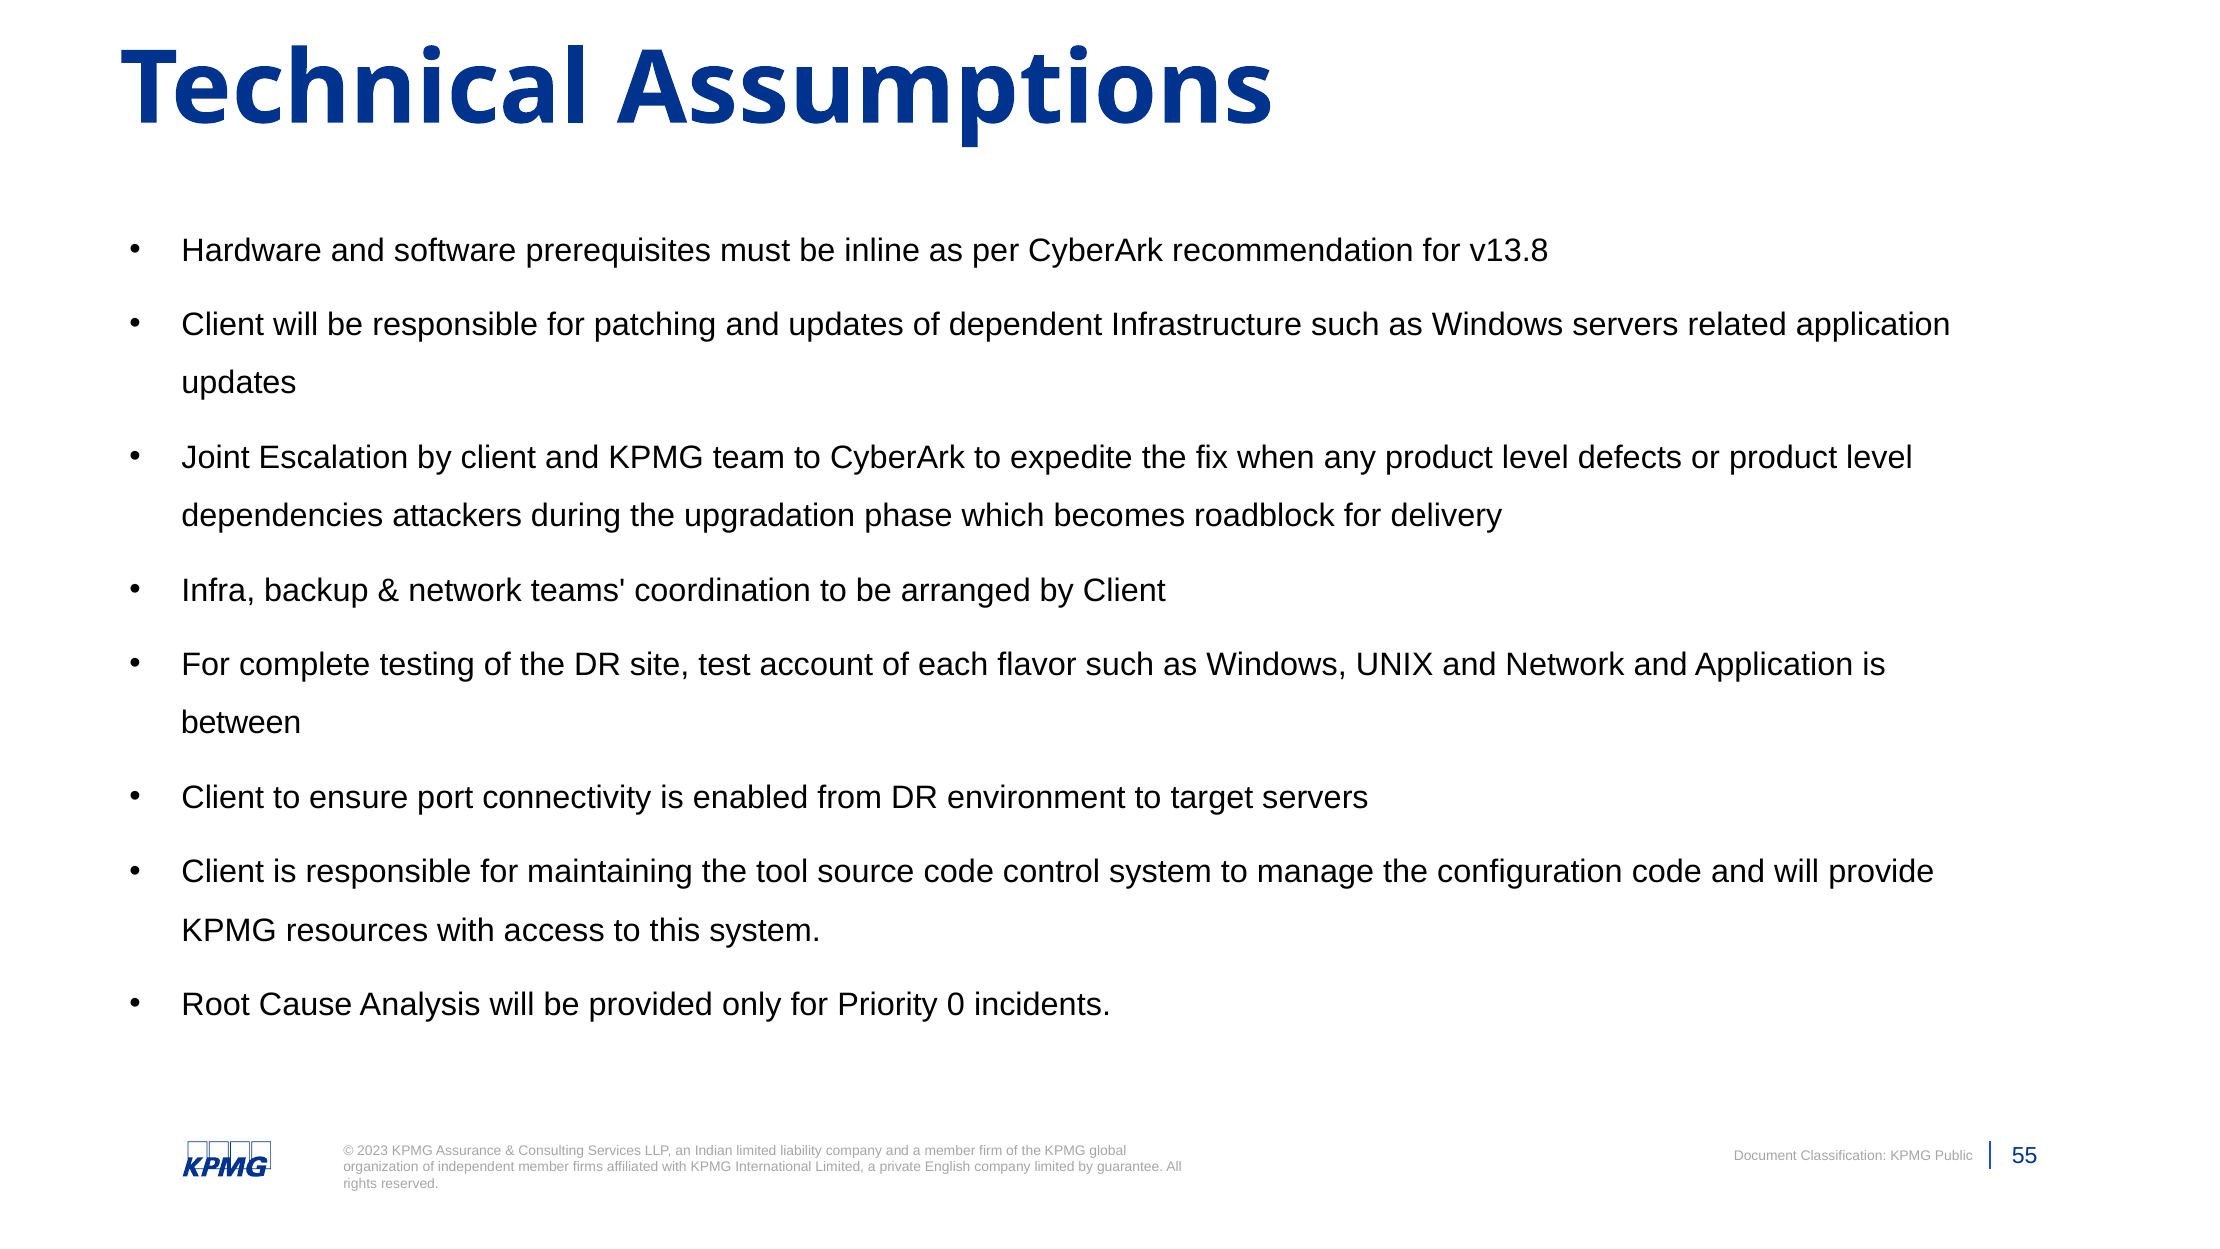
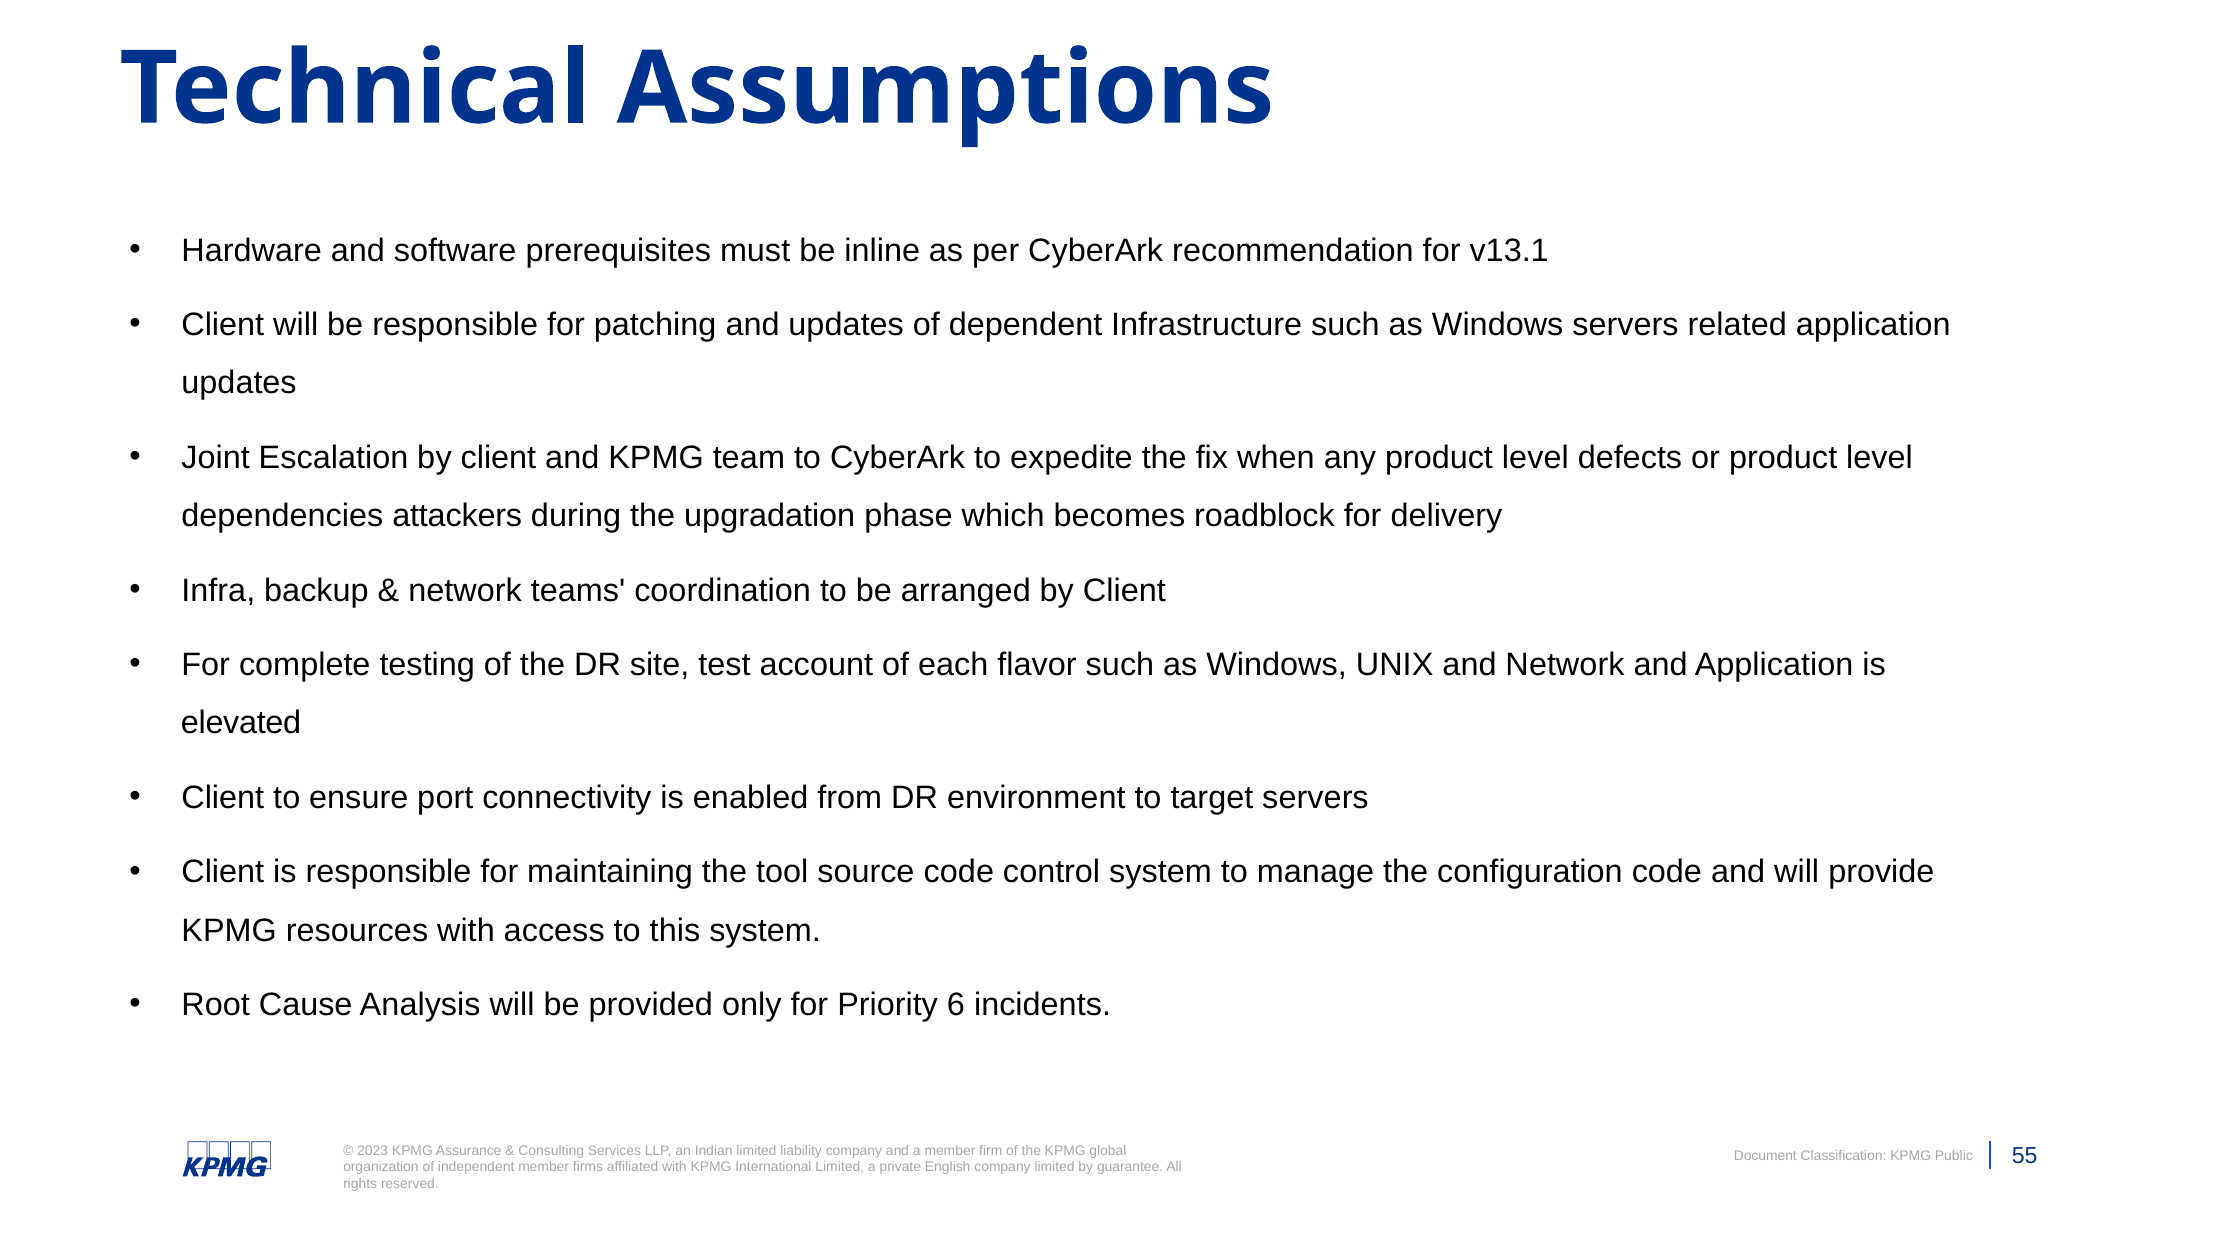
v13.8: v13.8 -> v13.1
between: between -> elevated
0: 0 -> 6
